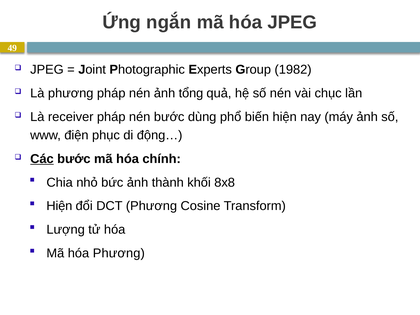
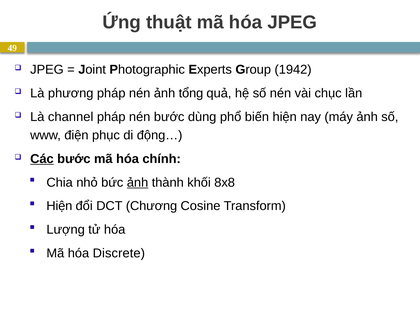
ngắn: ngắn -> thuật
1982: 1982 -> 1942
receiver: receiver -> channel
ảnh at (138, 183) underline: none -> present
DCT Phương: Phương -> Chương
hóa Phương: Phương -> Discrete
